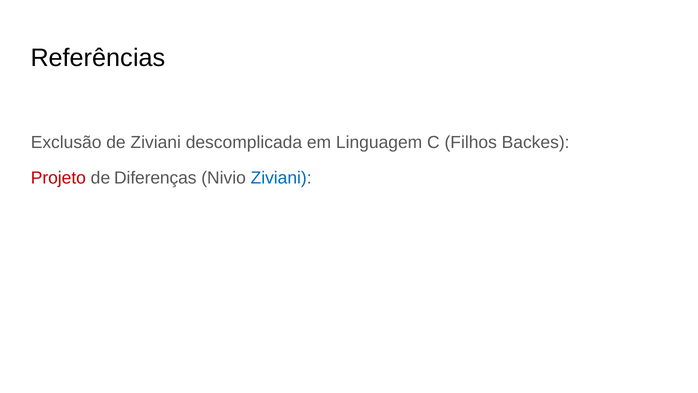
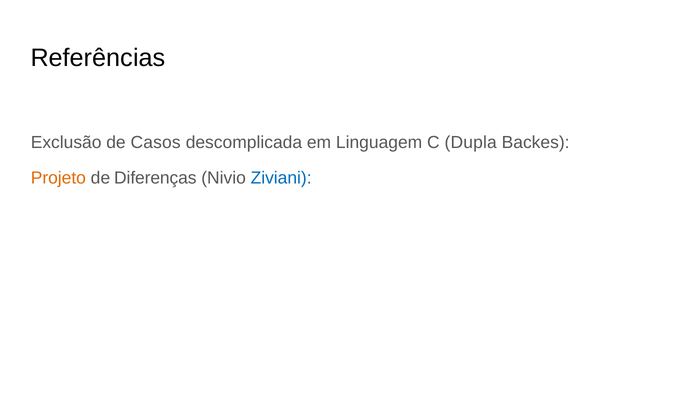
de Ziviani: Ziviani -> Casos
Filhos: Filhos -> Dupla
Projeto colour: red -> orange
